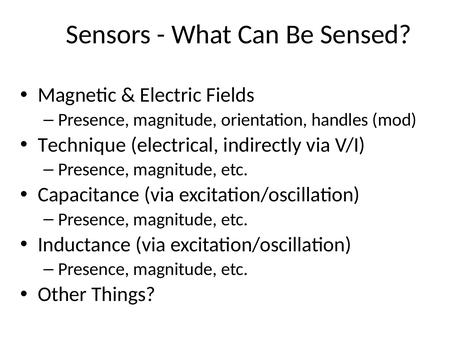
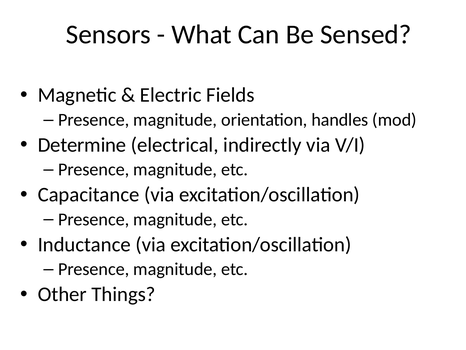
Technique: Technique -> Determine
